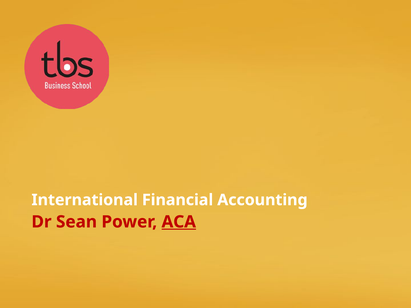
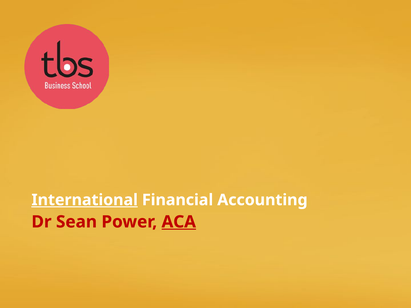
International underline: none -> present
